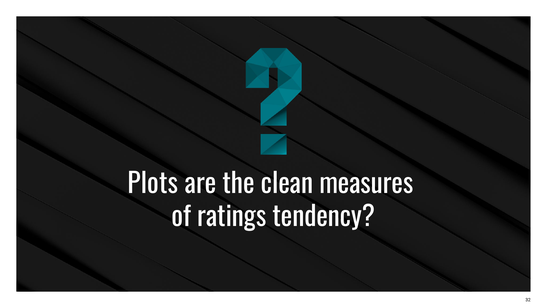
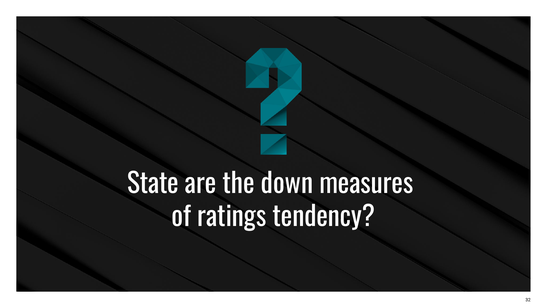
Plots: Plots -> State
clean: clean -> down
